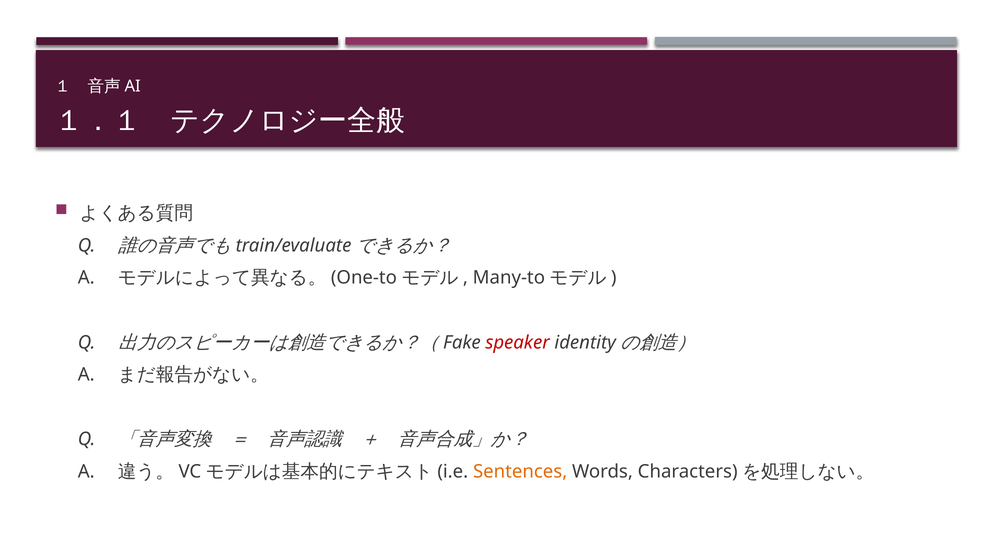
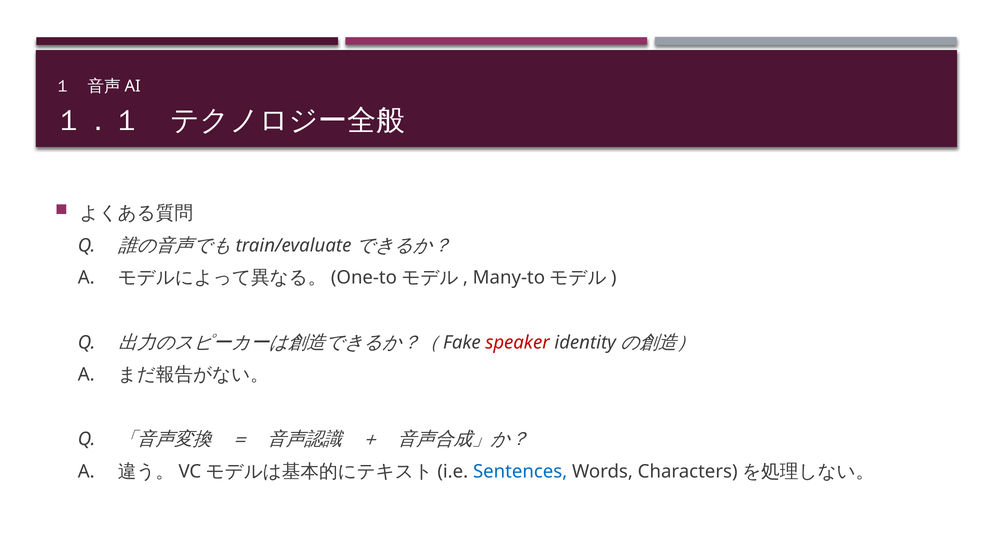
Sentences colour: orange -> blue
